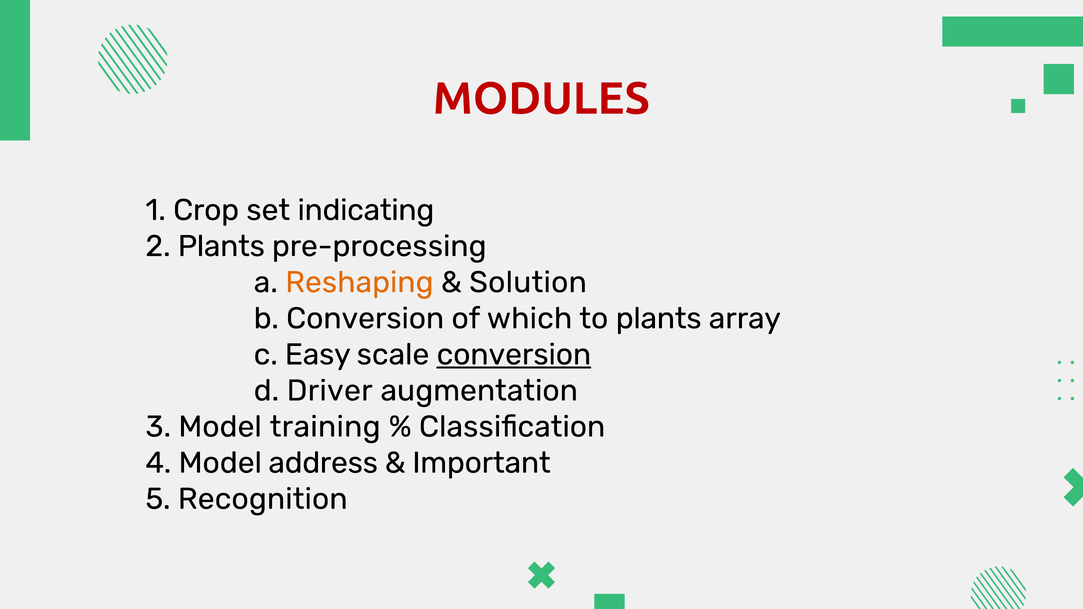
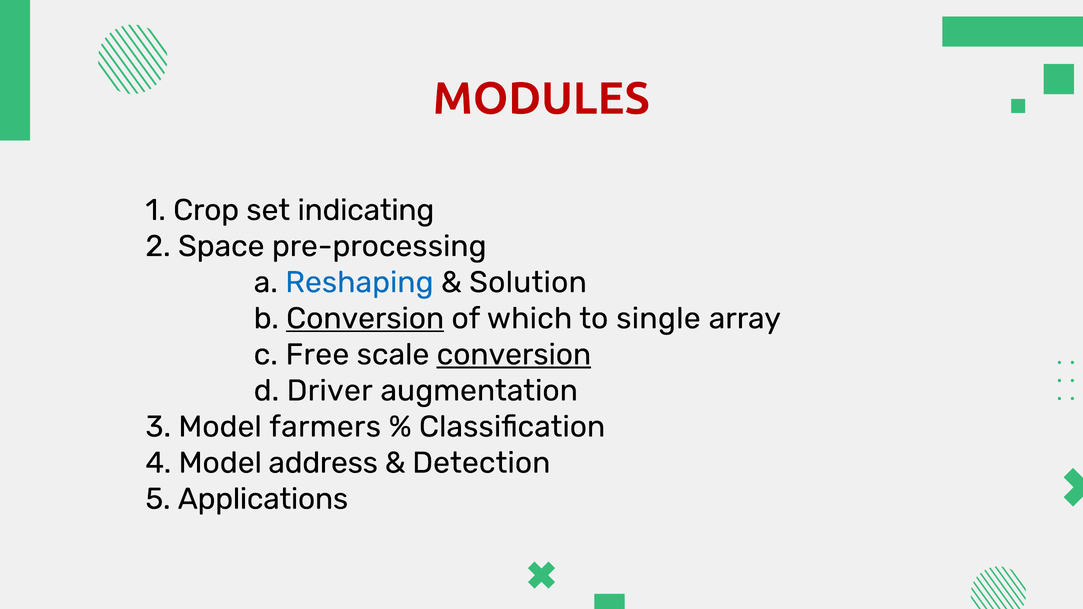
2 Plants: Plants -> Space
Reshaping colour: orange -> blue
Conversion at (365, 318) underline: none -> present
to plants: plants -> single
Easy: Easy -> Free
training: training -> farmers
Important: Important -> Detection
Recognition: Recognition -> Applications
